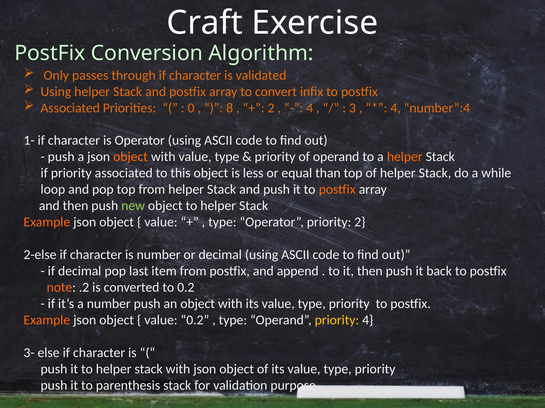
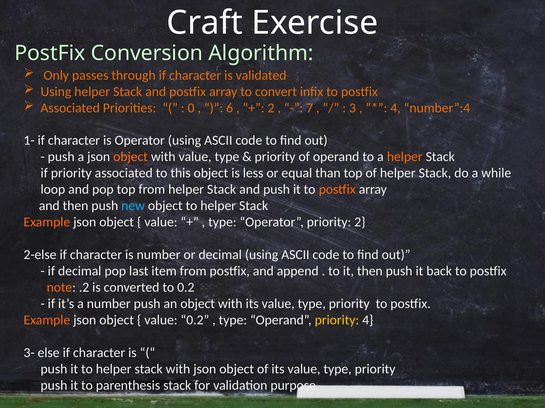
8: 8 -> 6
4 at (310, 108): 4 -> 7
new colour: light green -> light blue
